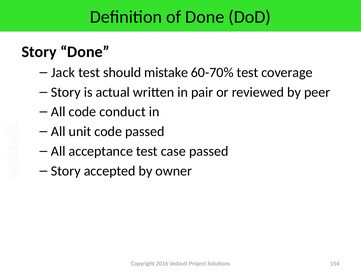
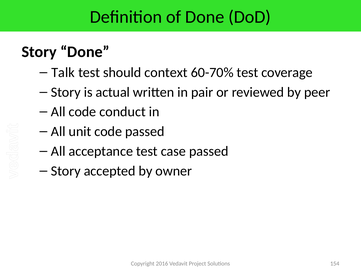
Jack: Jack -> Talk
mistake: mistake -> context
